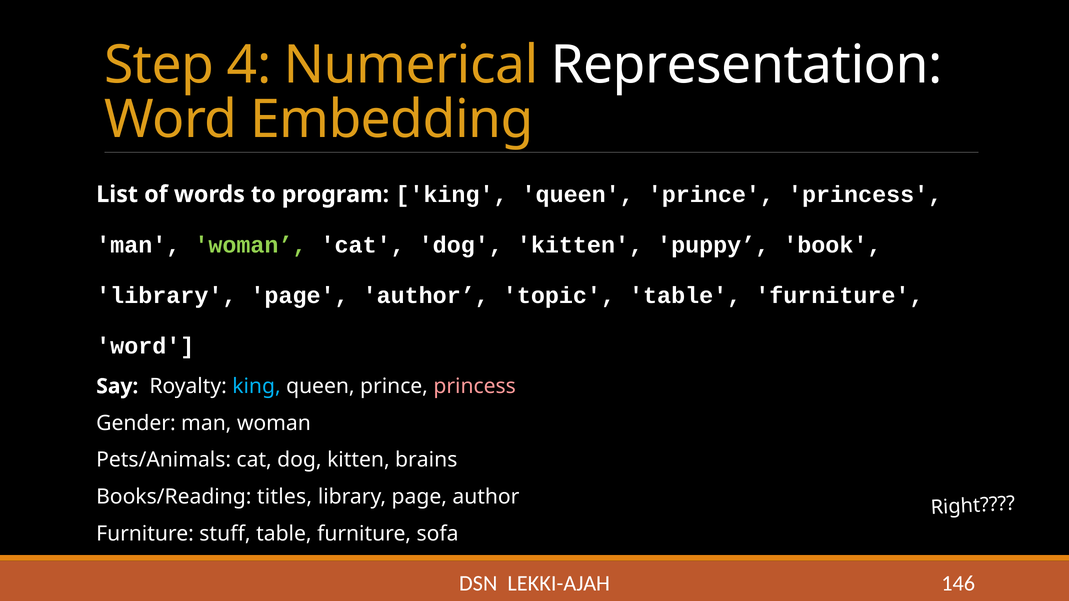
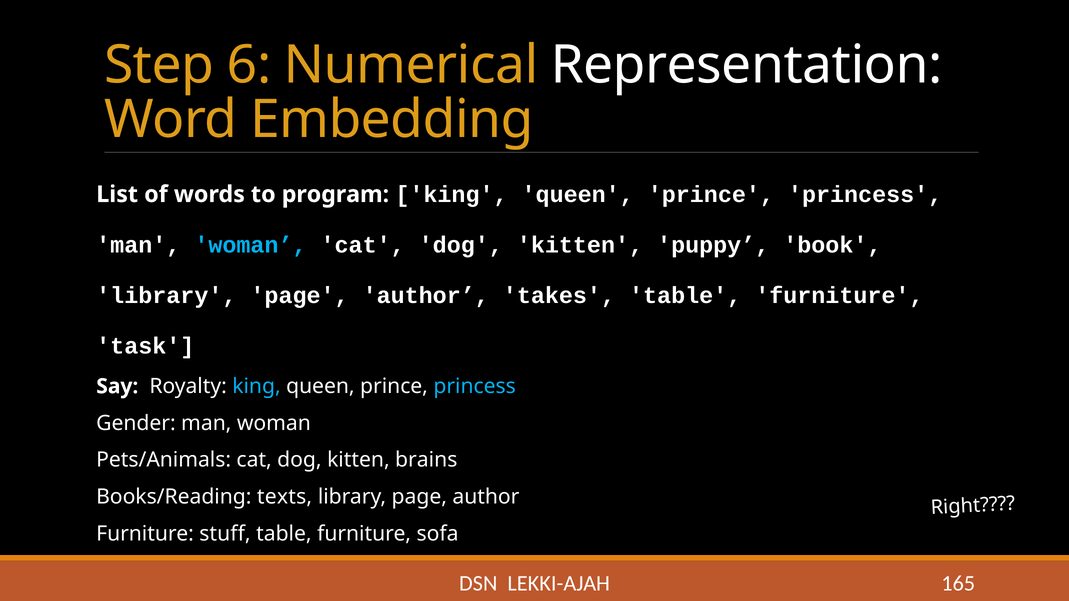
4: 4 -> 6
woman at (250, 245) colour: light green -> light blue
topic: topic -> takes
word at (145, 346): word -> task
princess at (475, 387) colour: pink -> light blue
titles: titles -> texts
146: 146 -> 165
